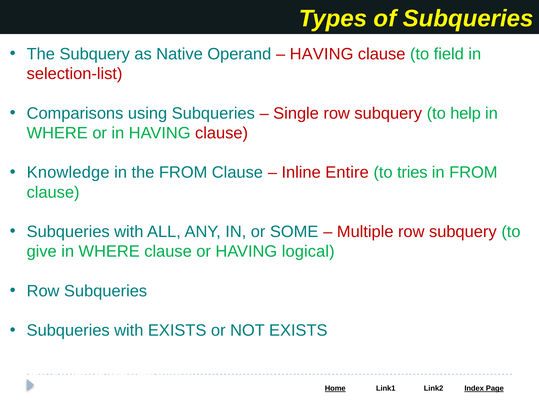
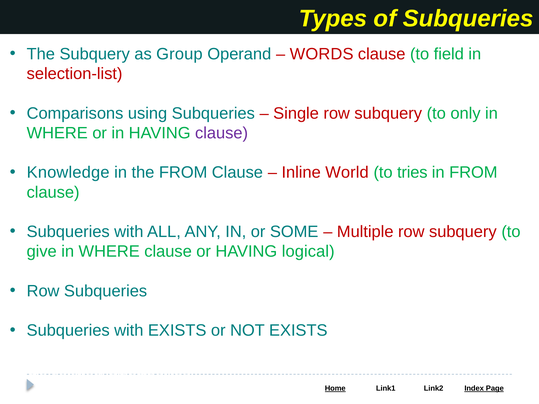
Native: Native -> Group
HAVING at (322, 54): HAVING -> WORDS
help: help -> only
clause at (222, 133) colour: red -> purple
Entire: Entire -> World
